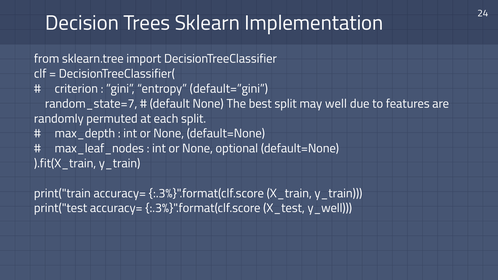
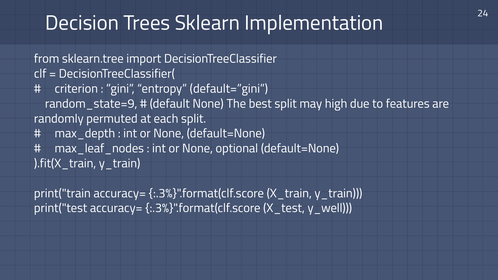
random_state=7: random_state=7 -> random_state=9
well: well -> high
